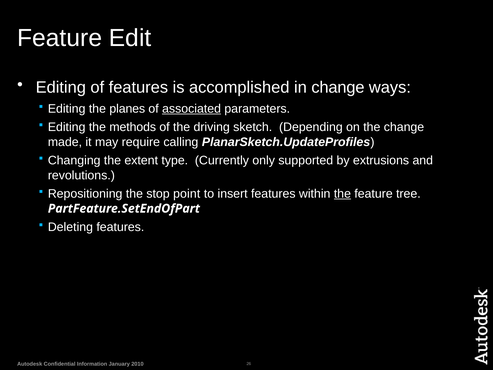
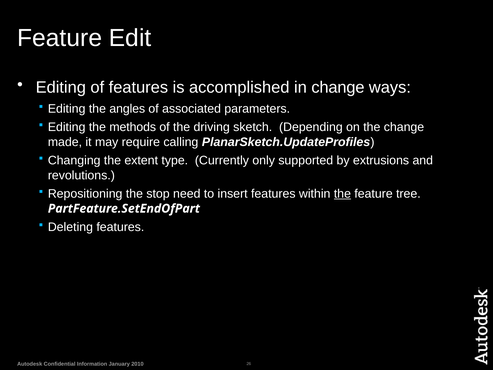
planes: planes -> angles
associated underline: present -> none
point: point -> need
